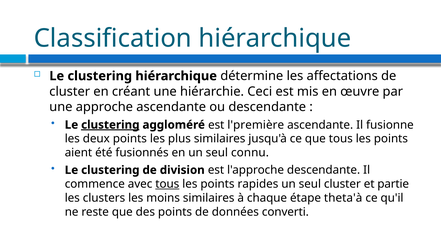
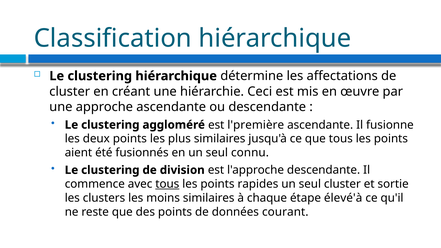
clustering at (110, 125) underline: present -> none
partie: partie -> sortie
theta'à: theta'à -> élevé'à
converti: converti -> courant
